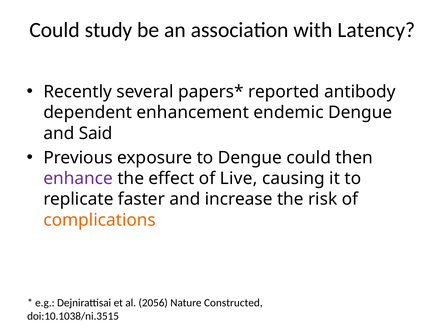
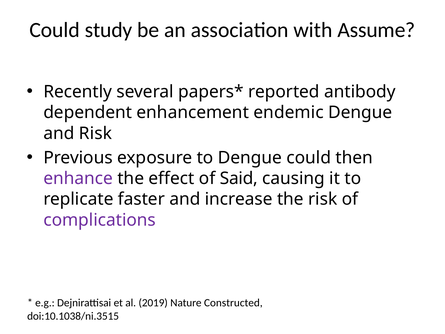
Latency: Latency -> Assume
and Said: Said -> Risk
Live: Live -> Said
complications colour: orange -> purple
2056: 2056 -> 2019
